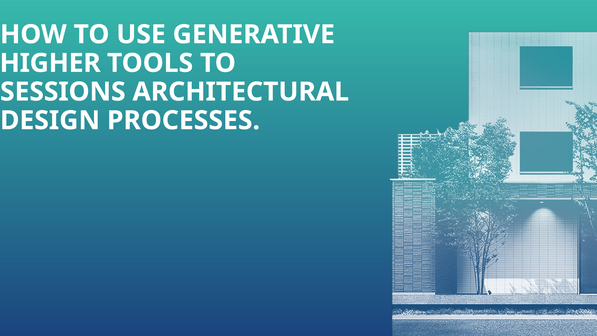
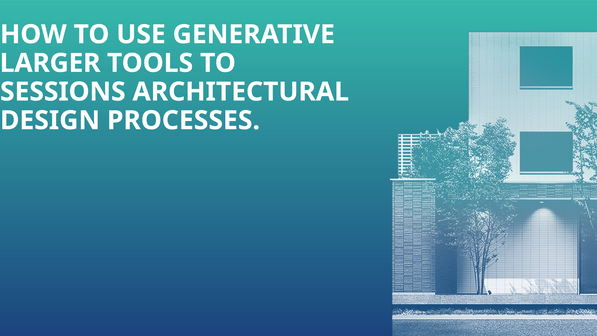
HIGHER: HIGHER -> LARGER
